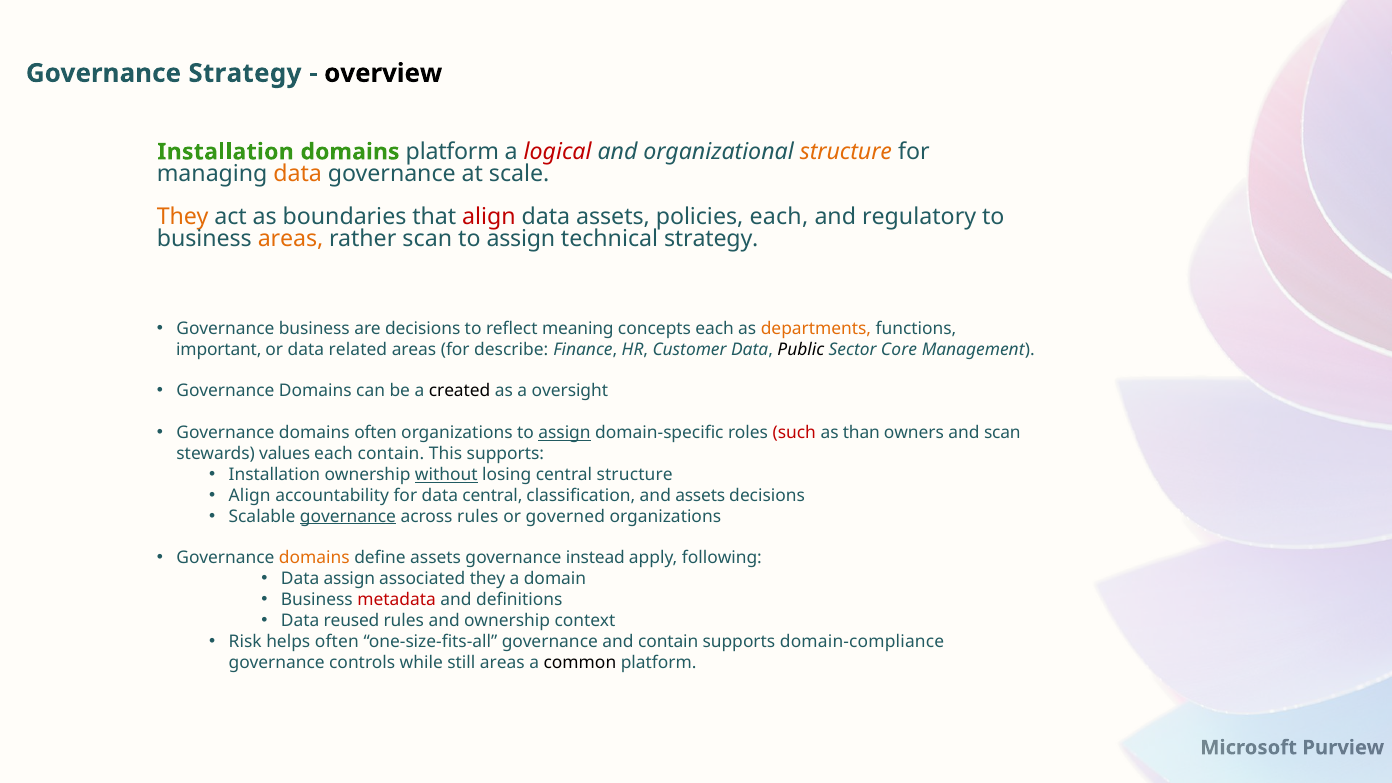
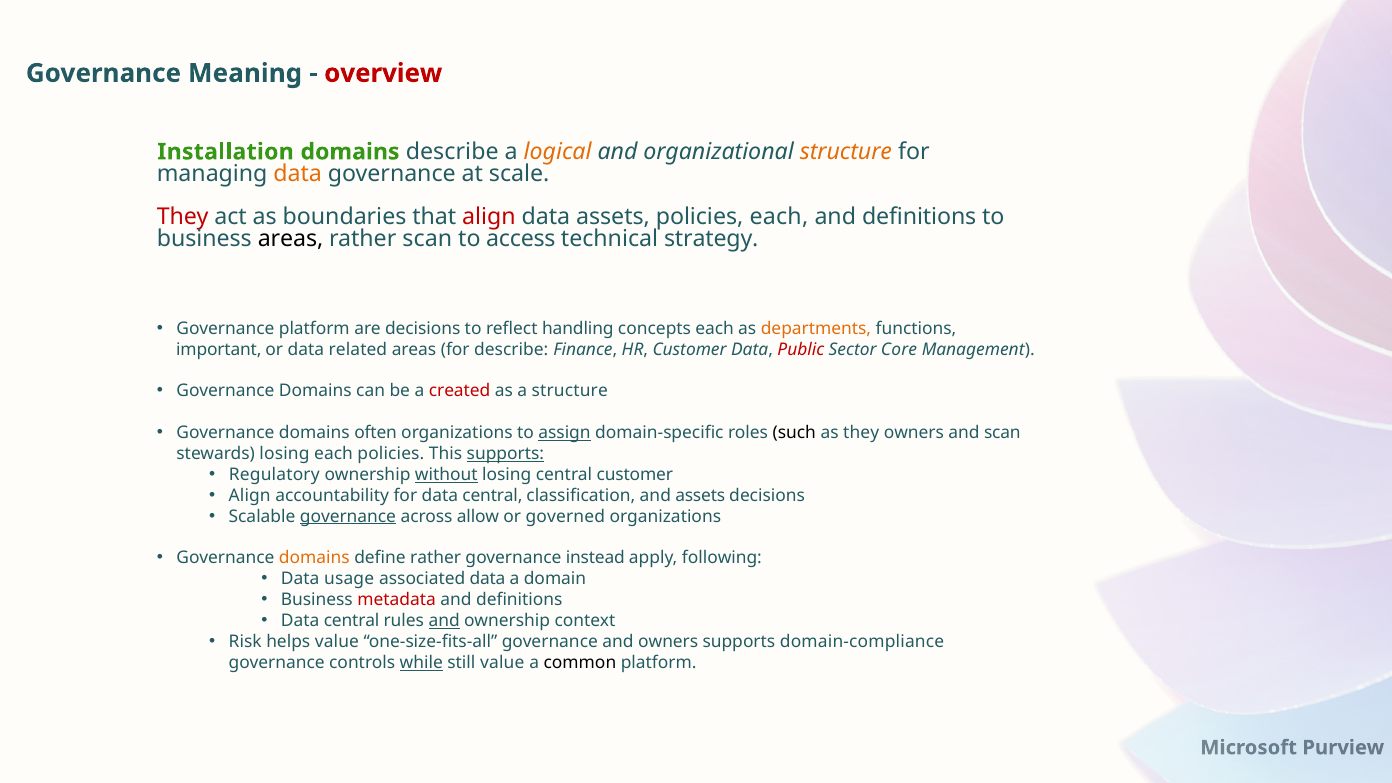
Governance Strategy: Strategy -> Meaning
overview colour: black -> red
domains platform: platform -> describe
logical colour: red -> orange
They at (183, 217) colour: orange -> red
regulatory at (919, 217): regulatory -> definitions
areas at (291, 239) colour: orange -> black
assign at (521, 239): assign -> access
Governance business: business -> platform
meaning: meaning -> handling
Public colour: black -> red
created colour: black -> red
a oversight: oversight -> structure
such colour: red -> black
as than: than -> they
stewards values: values -> losing
each contain: contain -> policies
supports at (505, 454) underline: none -> present
Installation at (274, 475): Installation -> Regulatory
central structure: structure -> customer
across rules: rules -> allow
define assets: assets -> rather
Data assign: assign -> usage
associated they: they -> data
reused at (352, 621): reused -> central
and at (444, 621) underline: none -> present
helps often: often -> value
and contain: contain -> owners
while underline: none -> present
still areas: areas -> value
